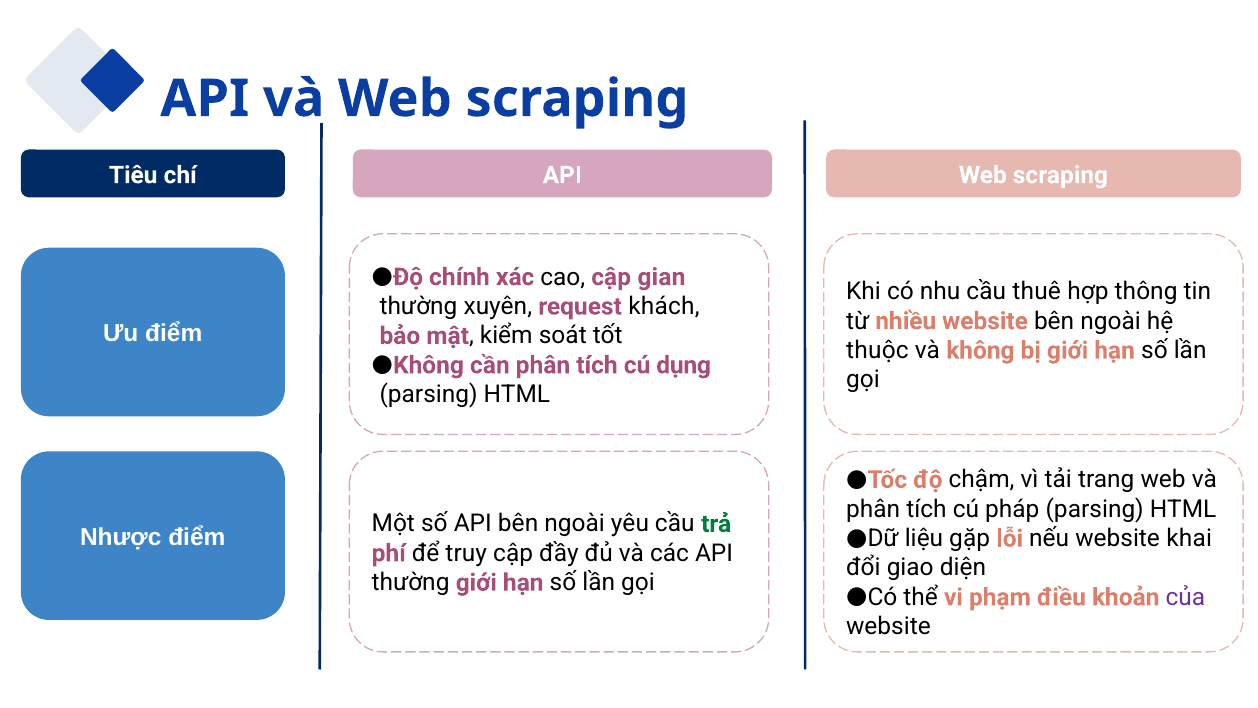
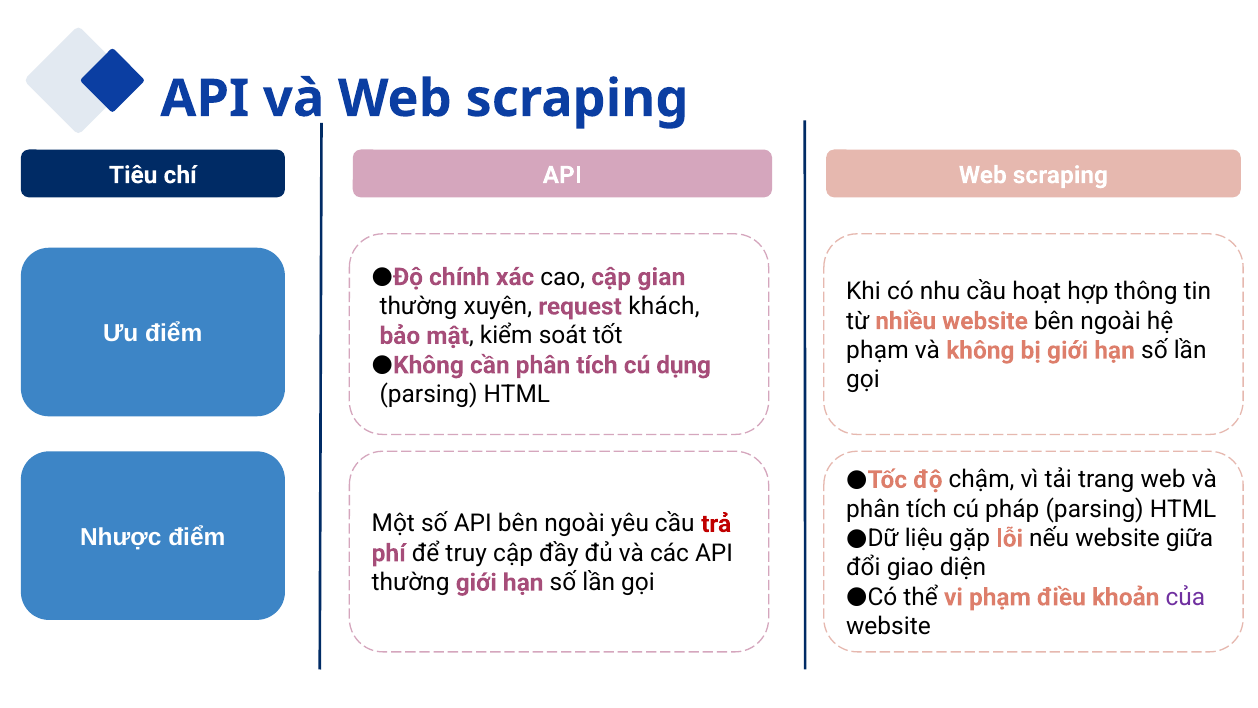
thuê: thuê -> hoạt
thuộc at (877, 350): thuộc -> phạm
trả colour: green -> red
khai: khai -> giữa
